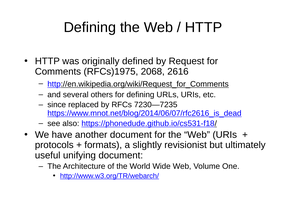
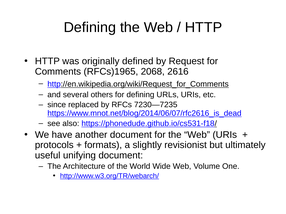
RFCs)1975: RFCs)1975 -> RFCs)1965
